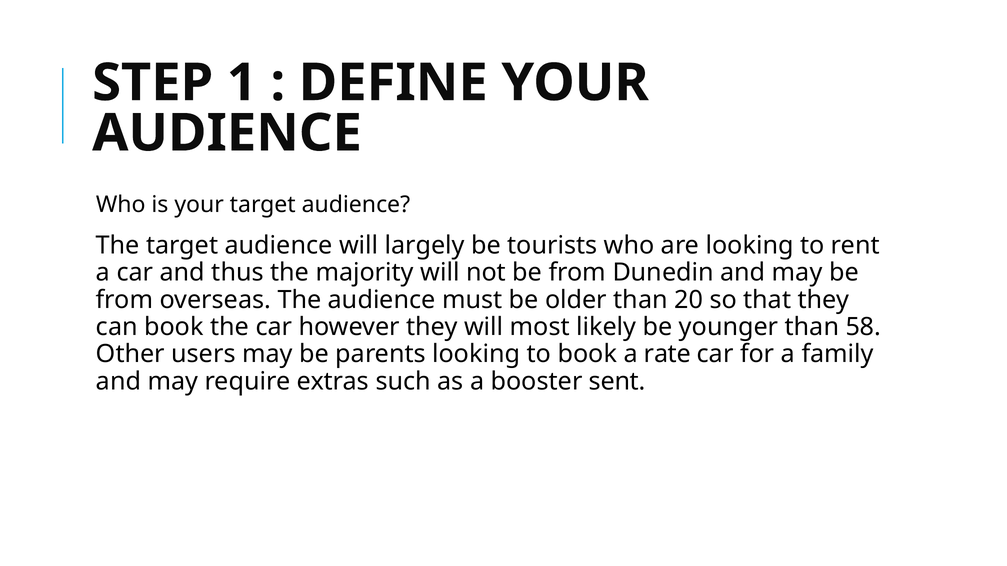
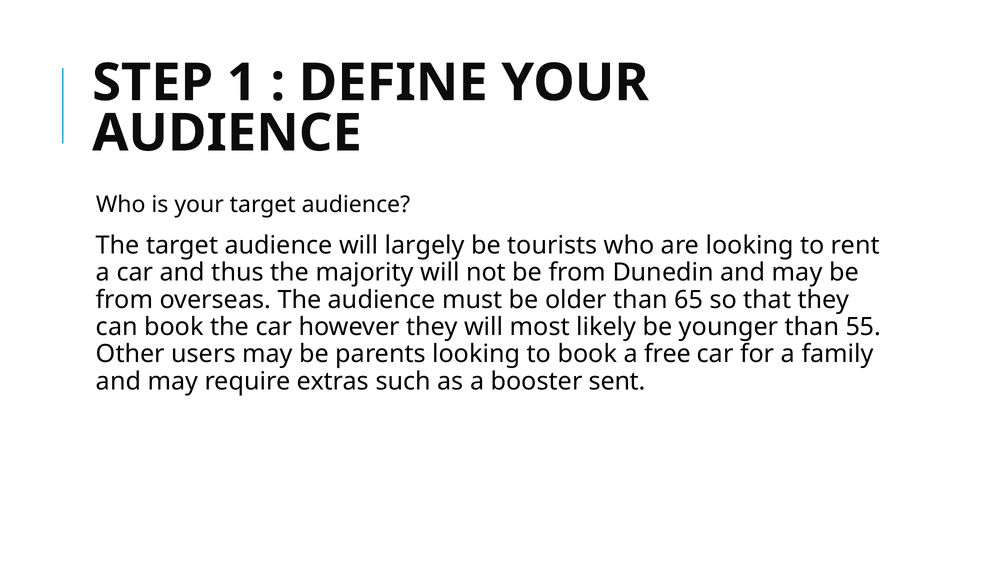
20: 20 -> 65
58: 58 -> 55
rate: rate -> free
